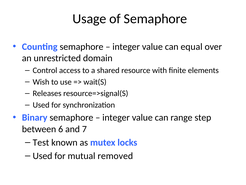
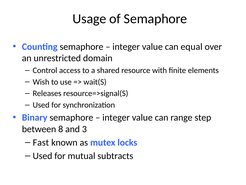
6: 6 -> 8
7: 7 -> 3
Test: Test -> Fast
removed: removed -> subtracts
